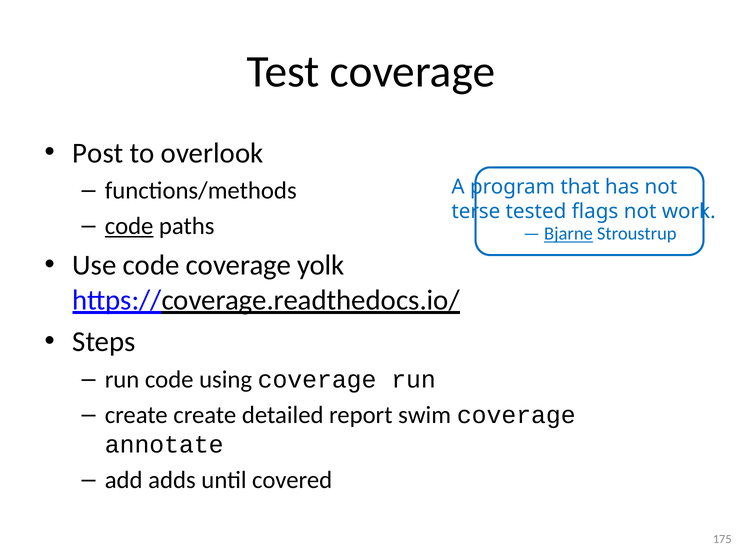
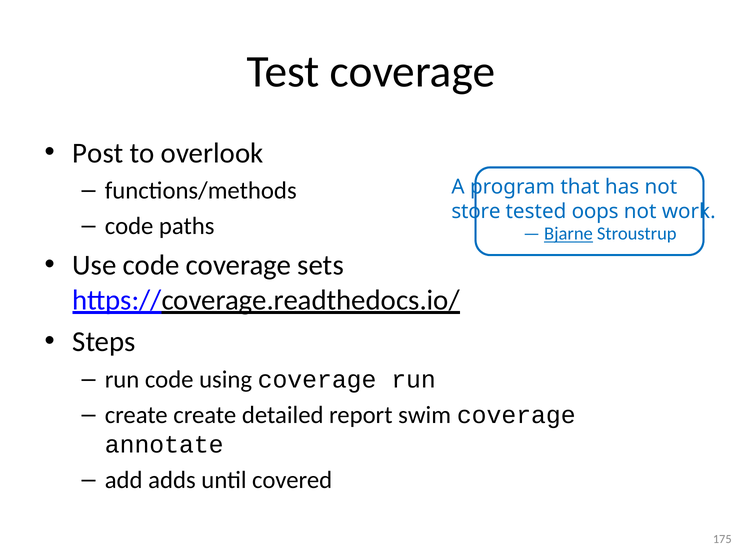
terse: terse -> store
flags: flags -> oops
code at (129, 226) underline: present -> none
yolk: yolk -> sets
